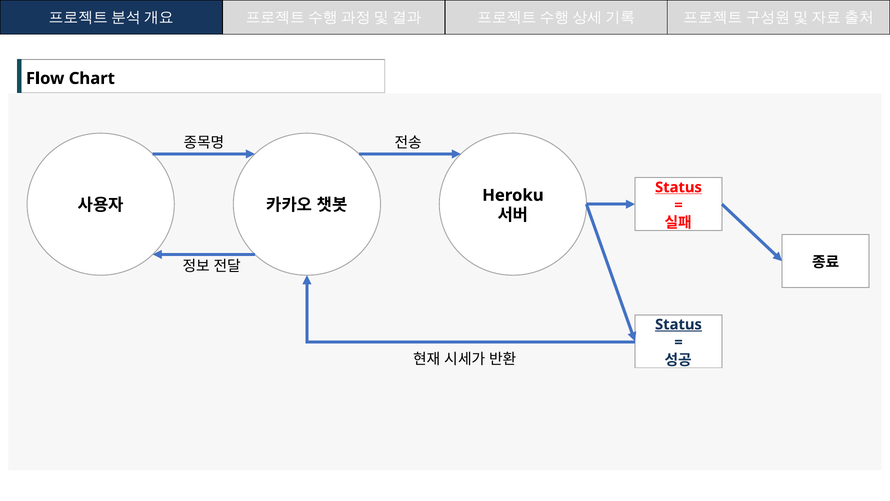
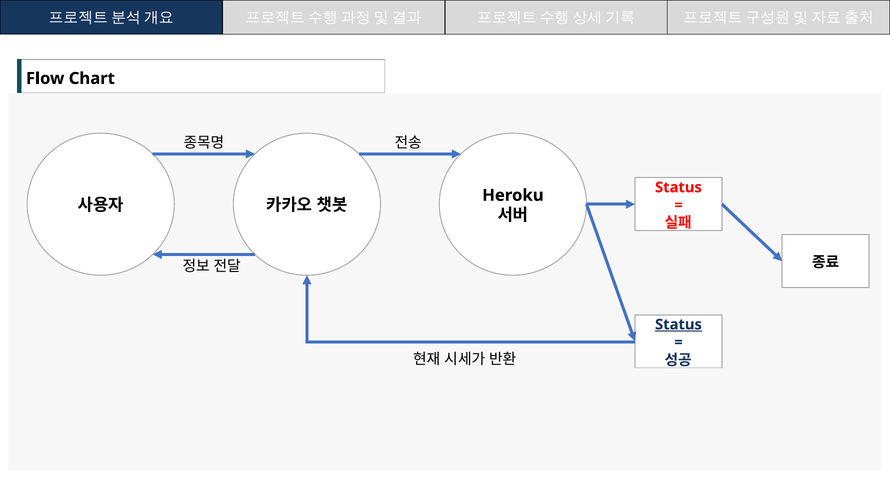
Status at (678, 187) underline: present -> none
